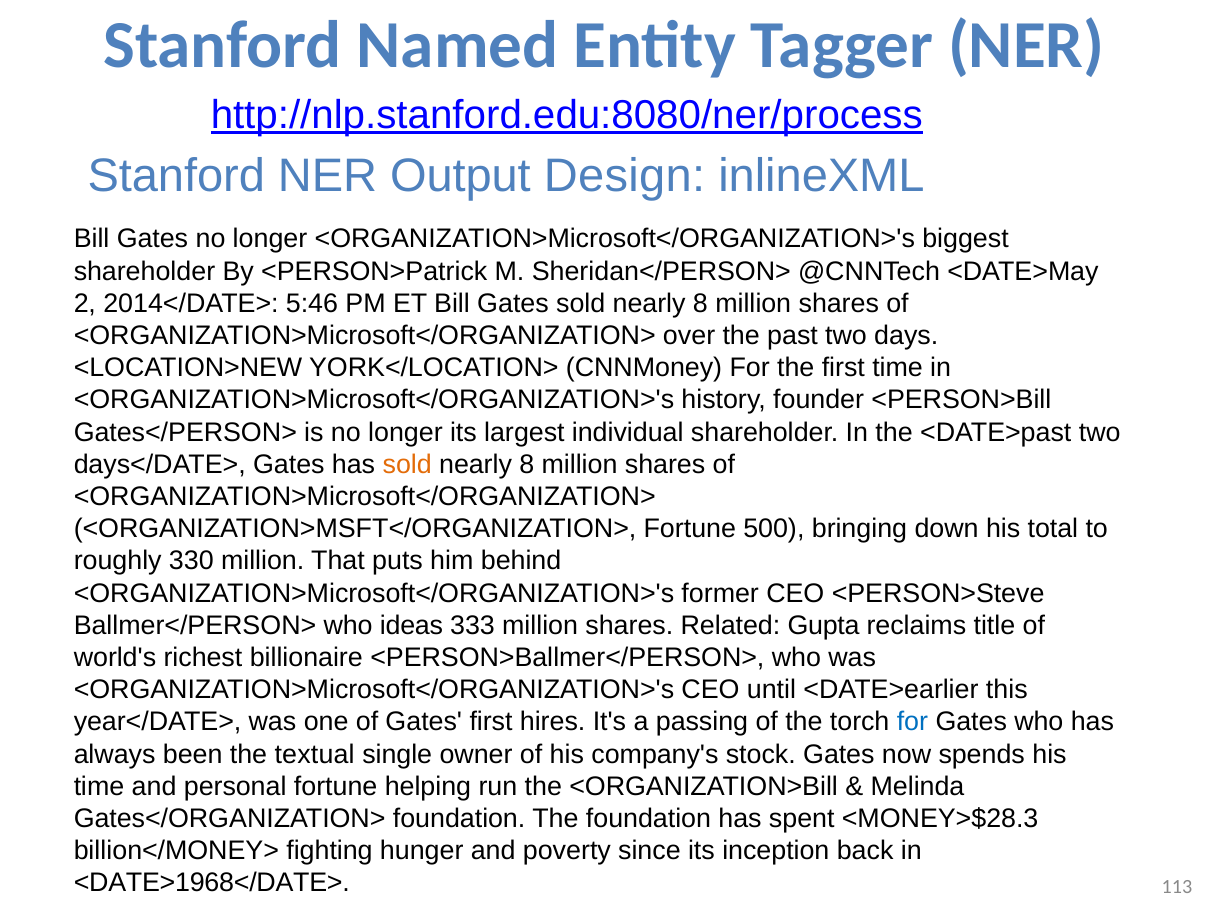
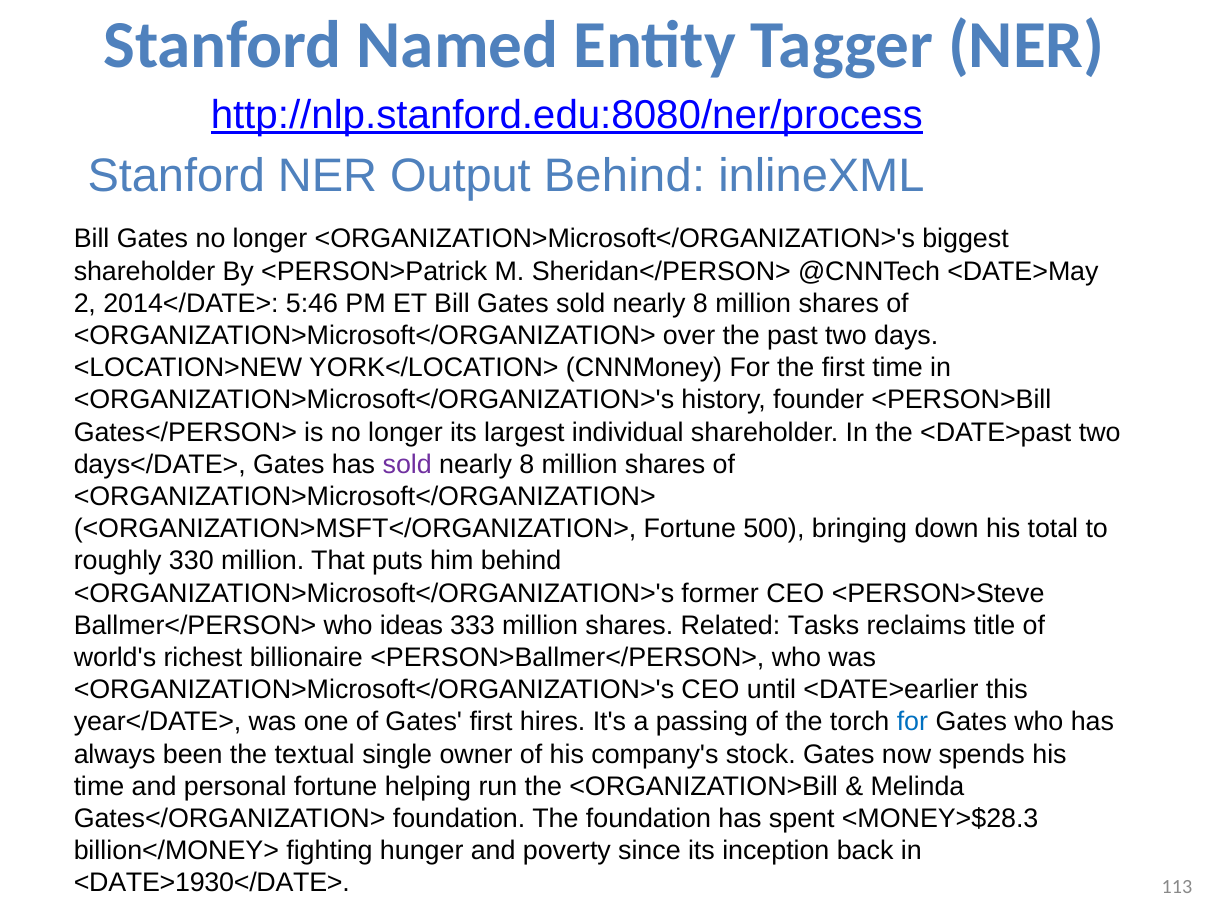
Output Design: Design -> Behind
sold at (407, 465) colour: orange -> purple
Gupta: Gupta -> Tasks
<DATE>1968</DATE>: <DATE>1968</DATE> -> <DATE>1930</DATE>
